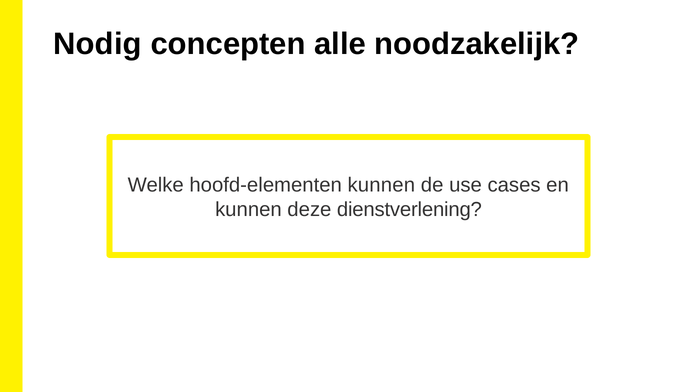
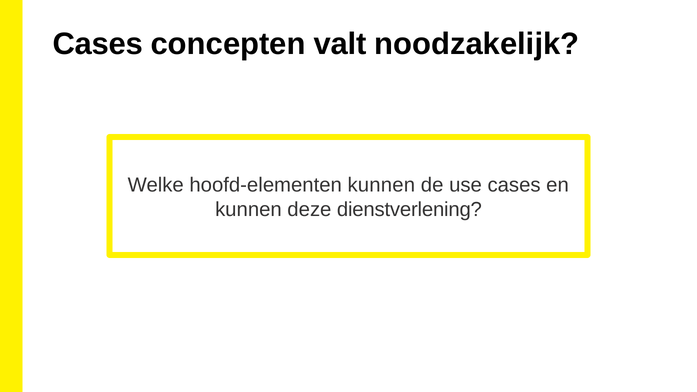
Nodig at (97, 44): Nodig -> Cases
alle: alle -> valt
